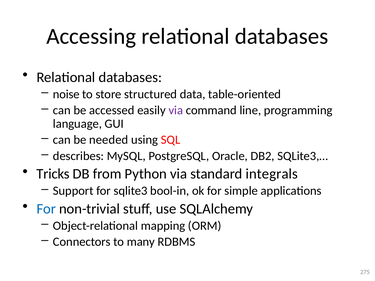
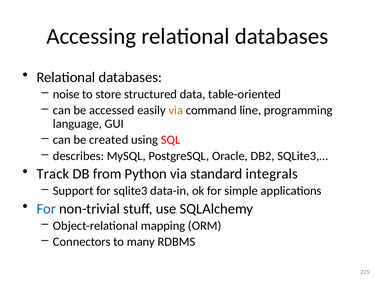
via at (176, 110) colour: purple -> orange
needed: needed -> created
Tricks: Tricks -> Track
bool-in: bool-in -> data-in
